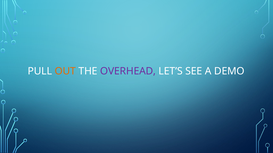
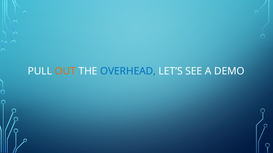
OVERHEAD colour: purple -> blue
